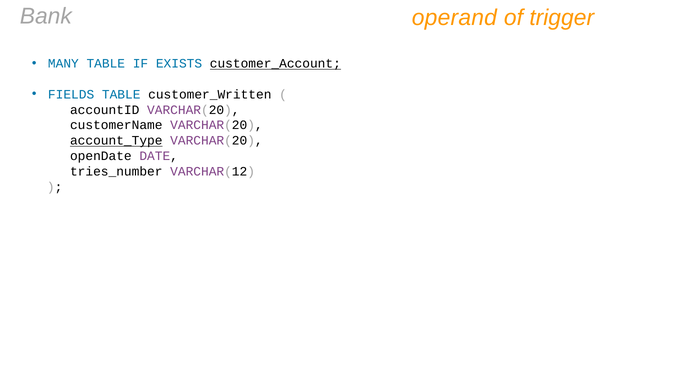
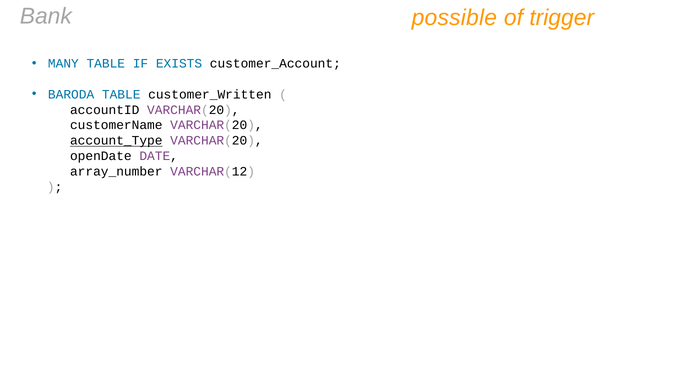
operand: operand -> possible
customer_Account underline: present -> none
FIELDS: FIELDS -> BARODA
tries_number: tries_number -> array_number
